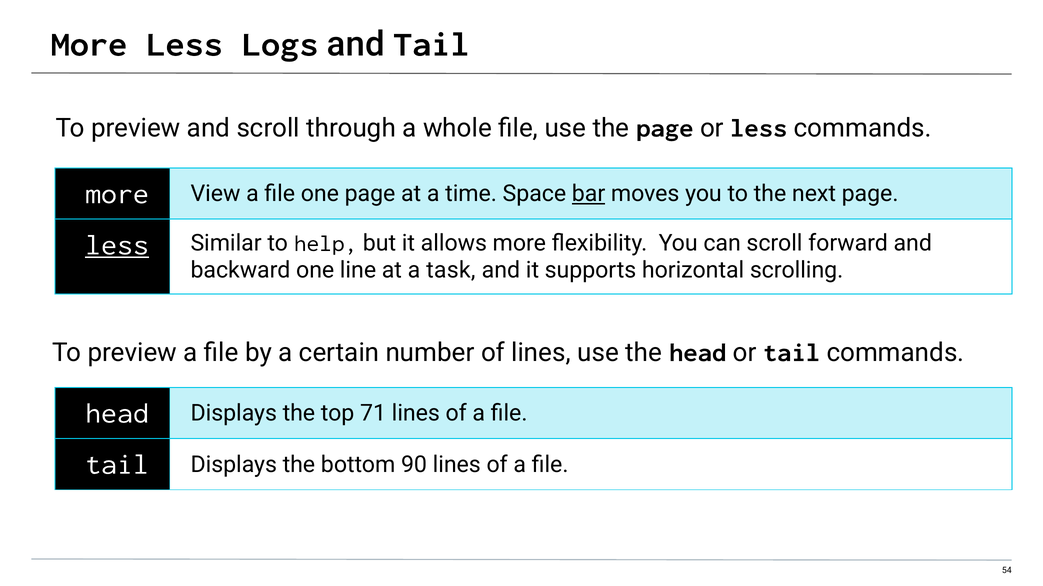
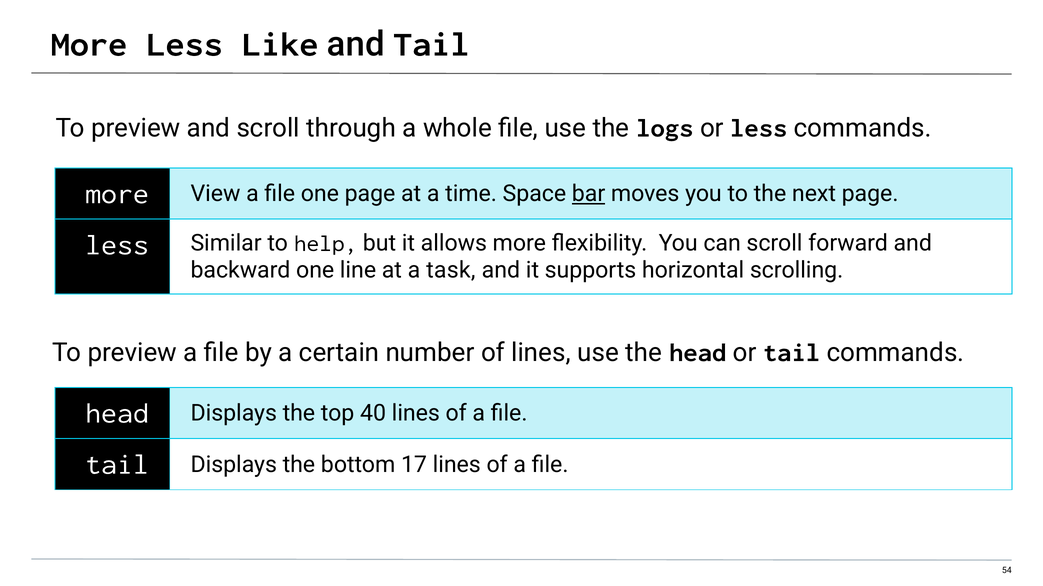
Logs: Logs -> Like
the page: page -> logs
less at (117, 245) underline: present -> none
71: 71 -> 40
90: 90 -> 17
